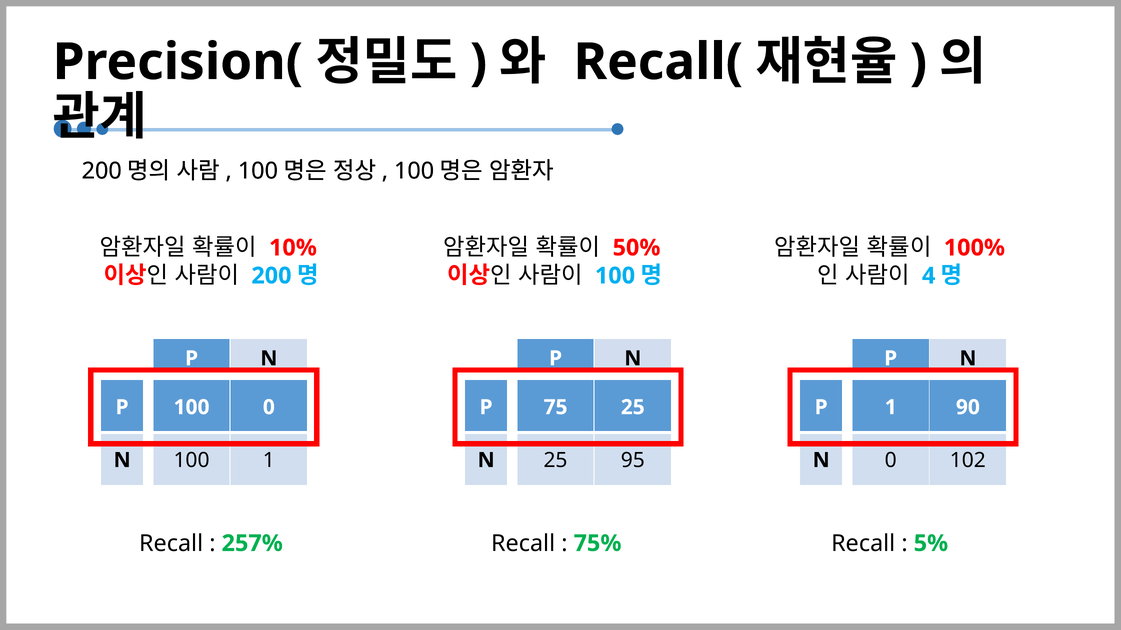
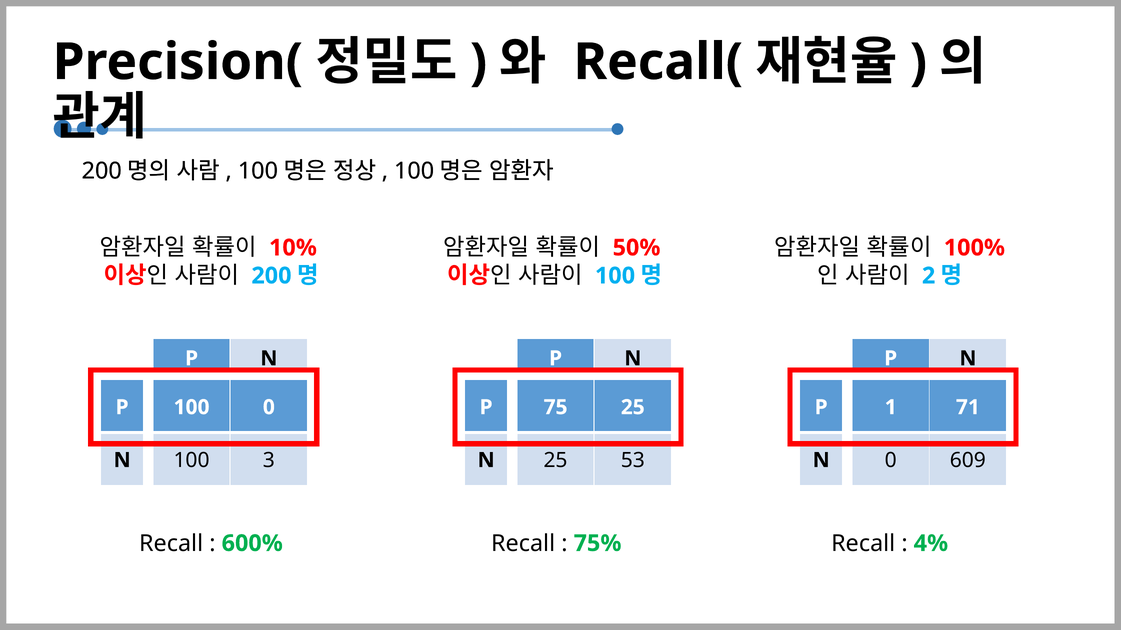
4: 4 -> 2
90: 90 -> 71
100 1: 1 -> 3
95: 95 -> 53
102: 102 -> 609
257%: 257% -> 600%
5%: 5% -> 4%
